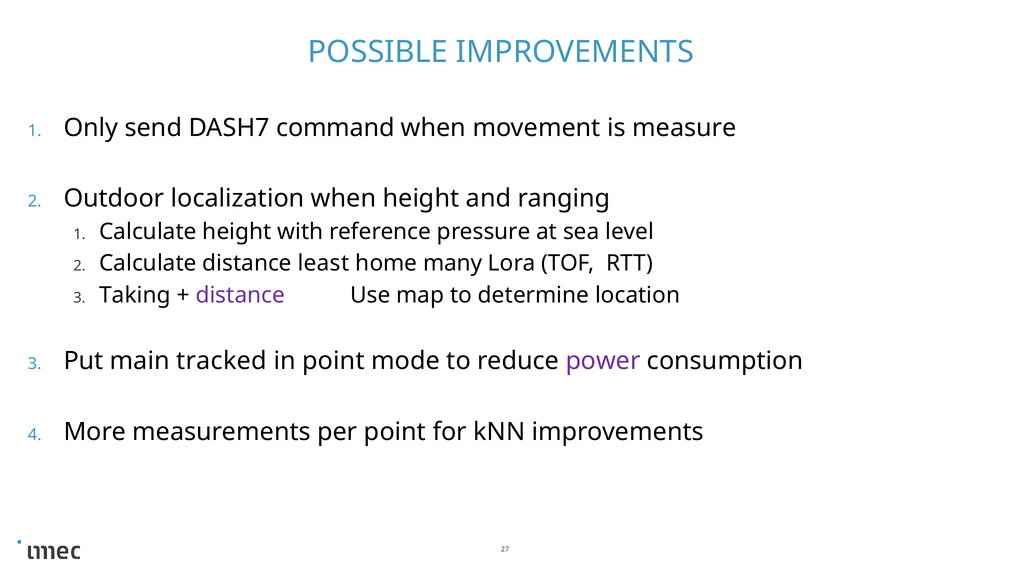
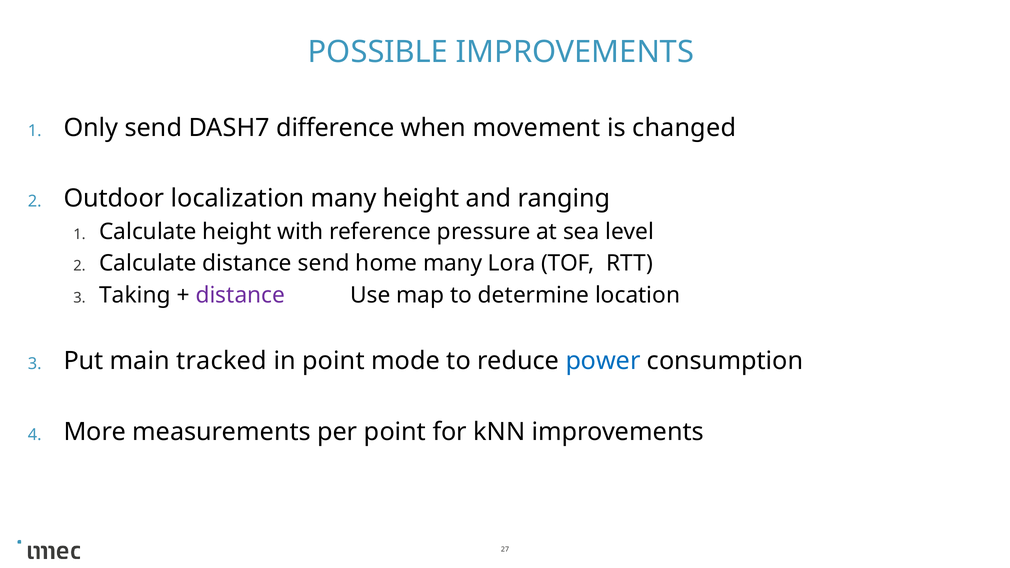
command: command -> difference
measure: measure -> changed
localization when: when -> many
distance least: least -> send
power colour: purple -> blue
